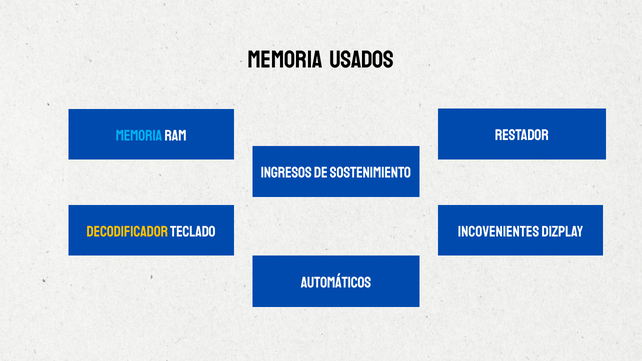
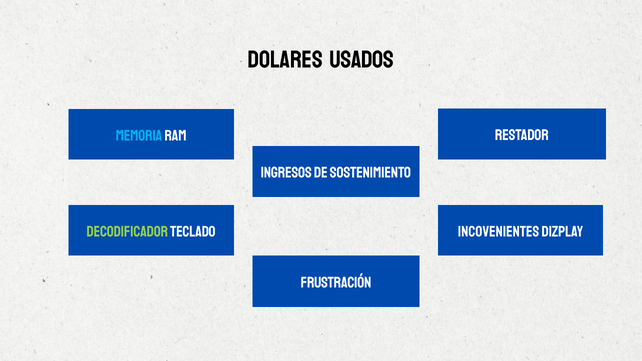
MEMORIA at (285, 60): MEMORIA -> DOLARES
DECODIFICADOR colour: yellow -> light green
AUTOMÁTICOS: AUTOMÁTICOS -> FRUSTRACIÓN
